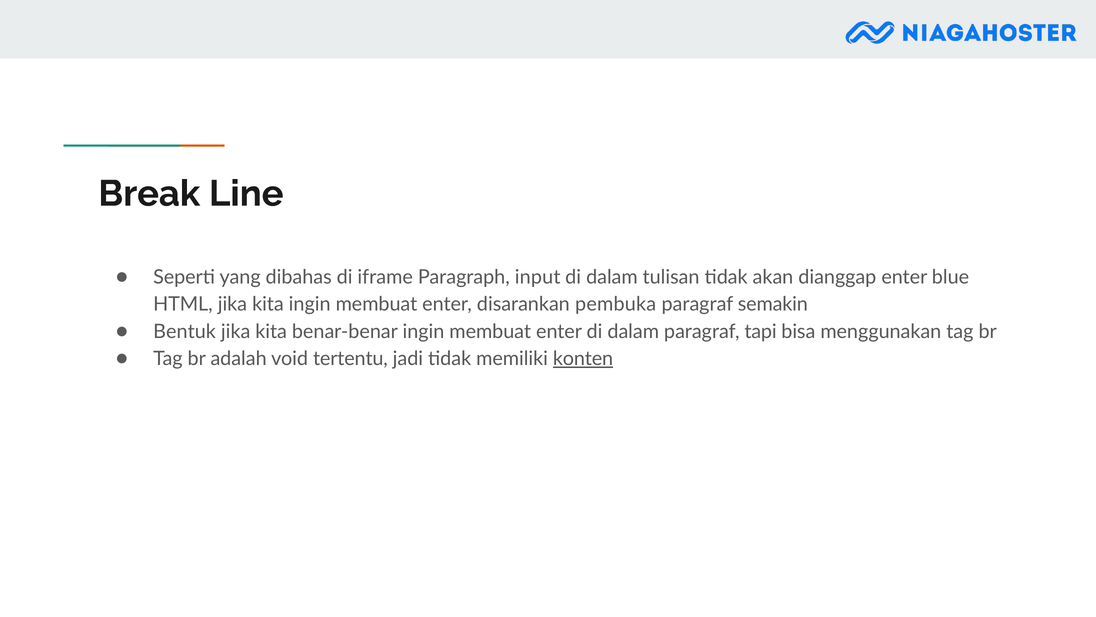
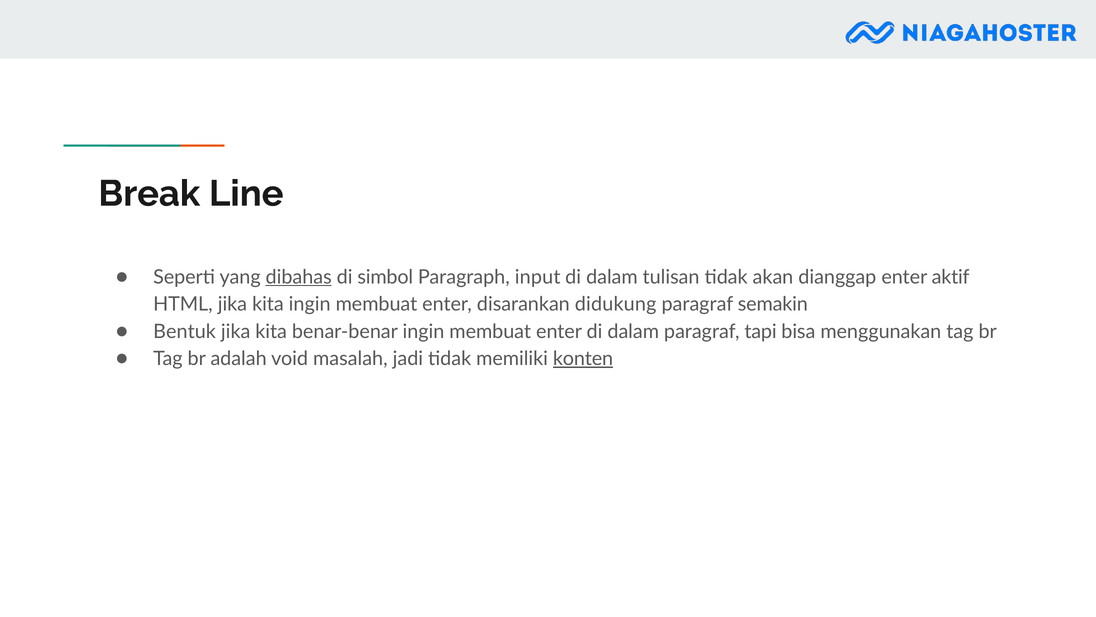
dibahas underline: none -> present
iframe: iframe -> simbol
blue: blue -> aktif
pembuka: pembuka -> didukung
tertentu: tertentu -> masalah
